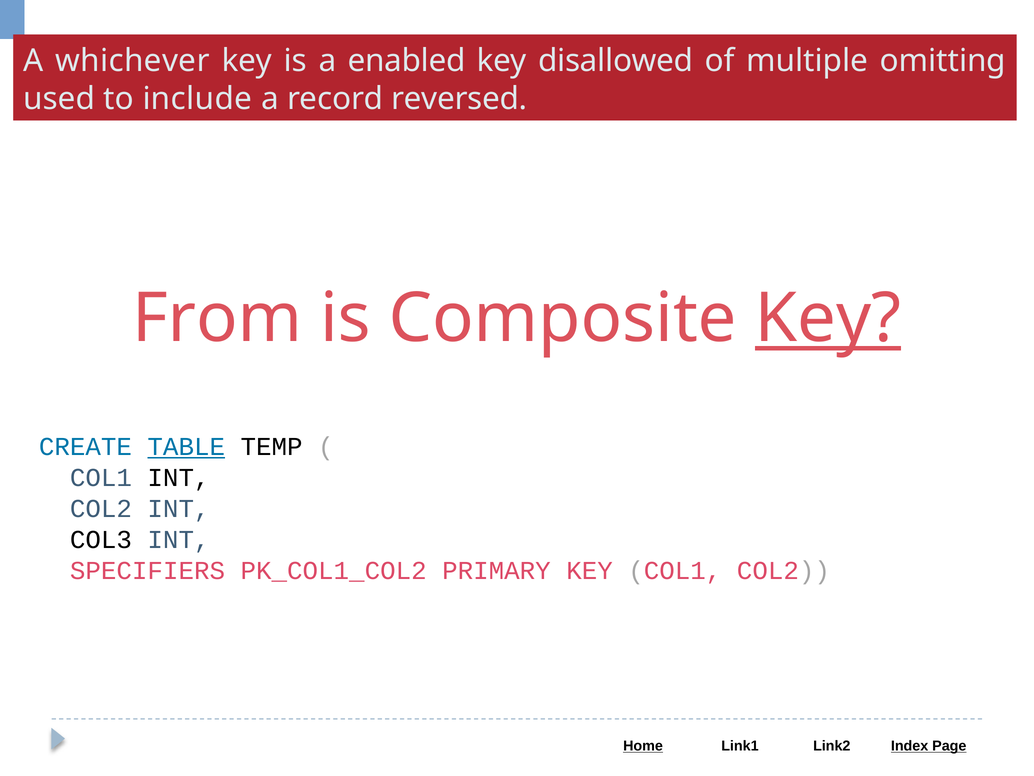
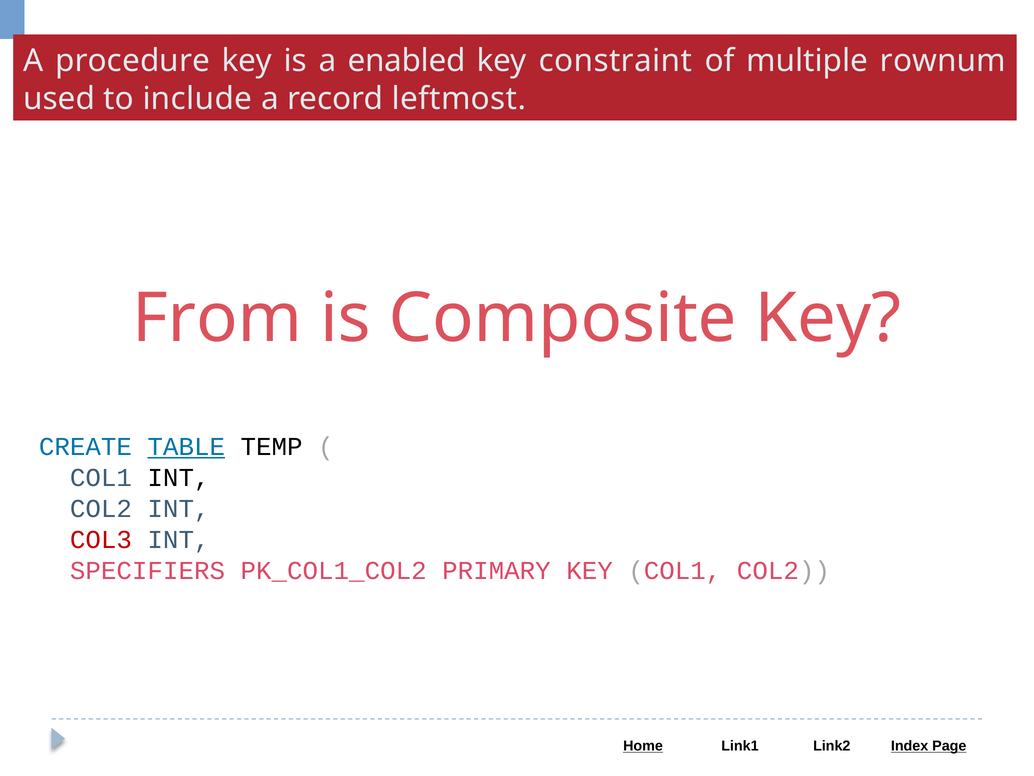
whichever: whichever -> procedure
disallowed: disallowed -> constraint
omitting: omitting -> rownum
reversed: reversed -> leftmost
Key at (828, 318) underline: present -> none
COL3 colour: black -> red
